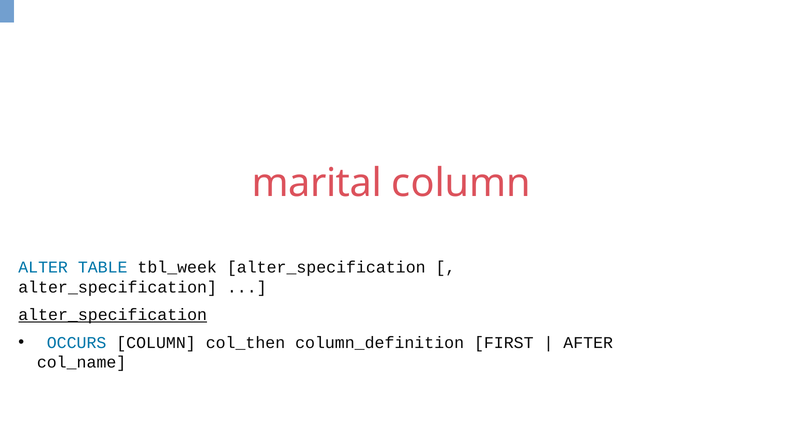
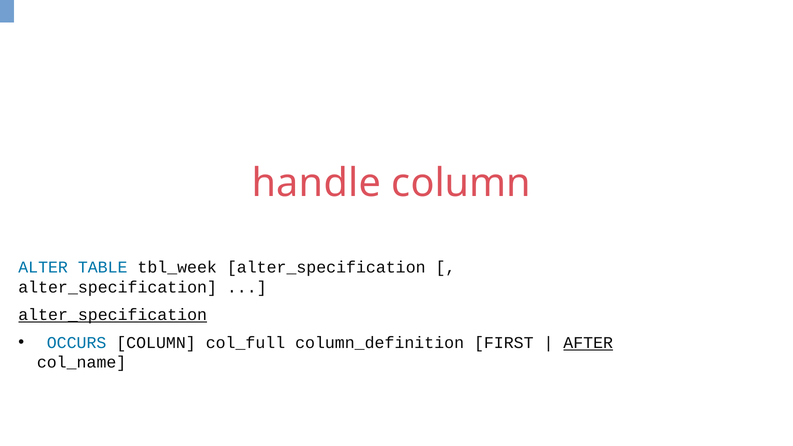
marital: marital -> handle
col_then: col_then -> col_full
AFTER underline: none -> present
